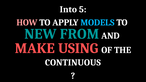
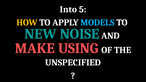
HOW colour: pink -> yellow
FROM: FROM -> NOISE
CONTINUOUS: CONTINUOUS -> UNSPECIFIED
